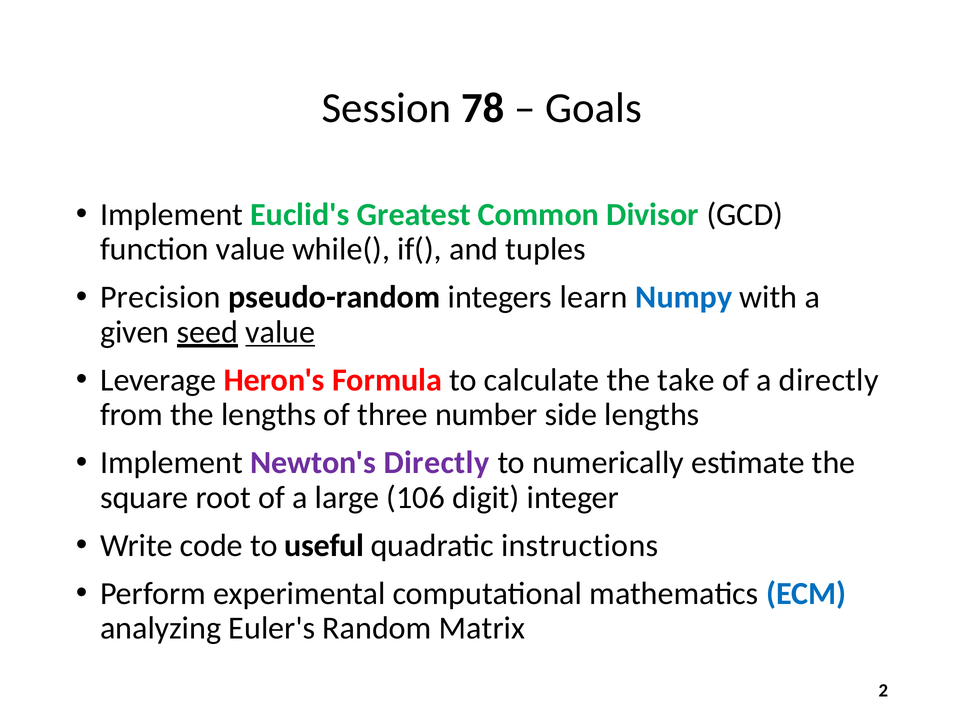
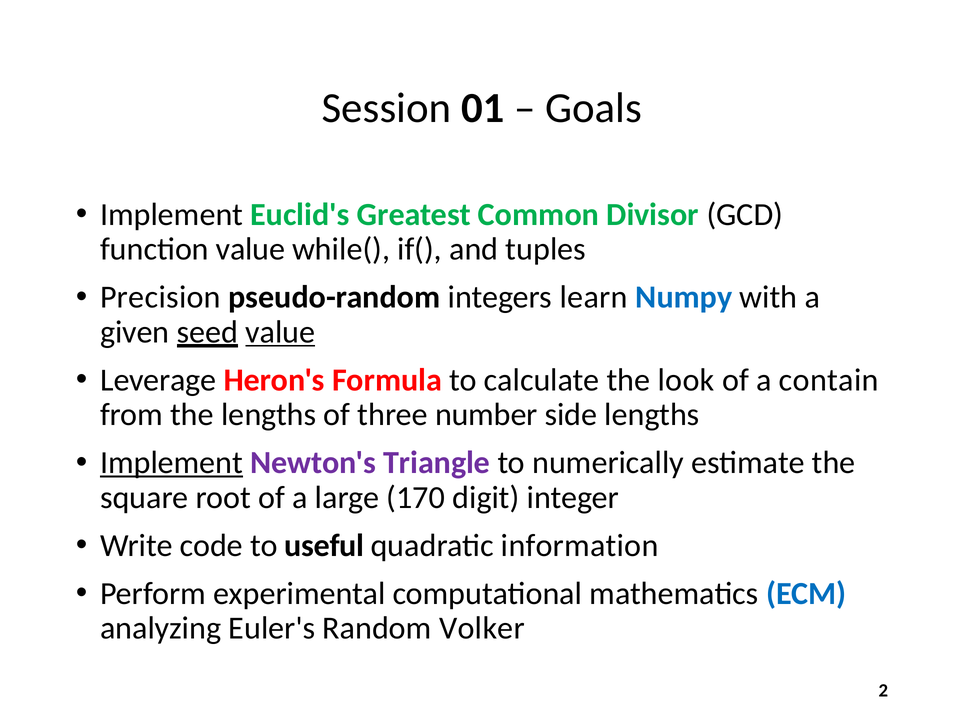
78: 78 -> 01
take: take -> look
a directly: directly -> contain
Implement at (171, 463) underline: none -> present
Newton's Directly: Directly -> Triangle
106: 106 -> 170
instructions: instructions -> information
Matrix: Matrix -> Volker
